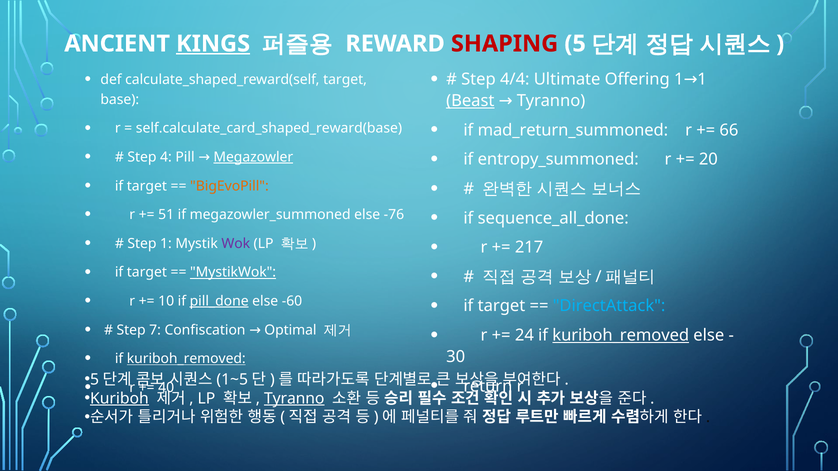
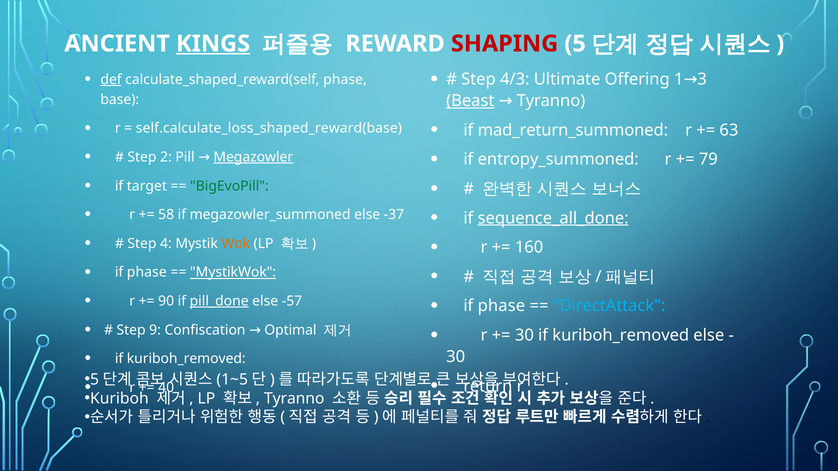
4/4: 4/4 -> 4/3
1 1: 1 -> 3
def underline: none -> present
calculate_shaped_reward(self target: target -> phase
self.calculate_card_shaped_reward(base: self.calculate_card_shaped_reward(base -> self.calculate_loss_shaped_reward(base
66: 66 -> 63
4: 4 -> 2
20: 20 -> 79
BigEvoPill colour: orange -> green
51: 51 -> 58
-76: -76 -> -37
sequence_all_done underline: none -> present
Step 1: 1 -> 4
Wok colour: purple -> orange
217: 217 -> 160
target at (147, 273): target -> phase
10: 10 -> 90
-60: -60 -> -57
target at (501, 306): target -> phase
7: 7 -> 9
24 at (524, 336): 24 -> 30
kuriboh_removed at (621, 336) underline: present -> none
kuriboh_removed at (186, 359) underline: present -> none
Kuriboh underline: present -> none
Tyranno at (294, 399) underline: present -> none
